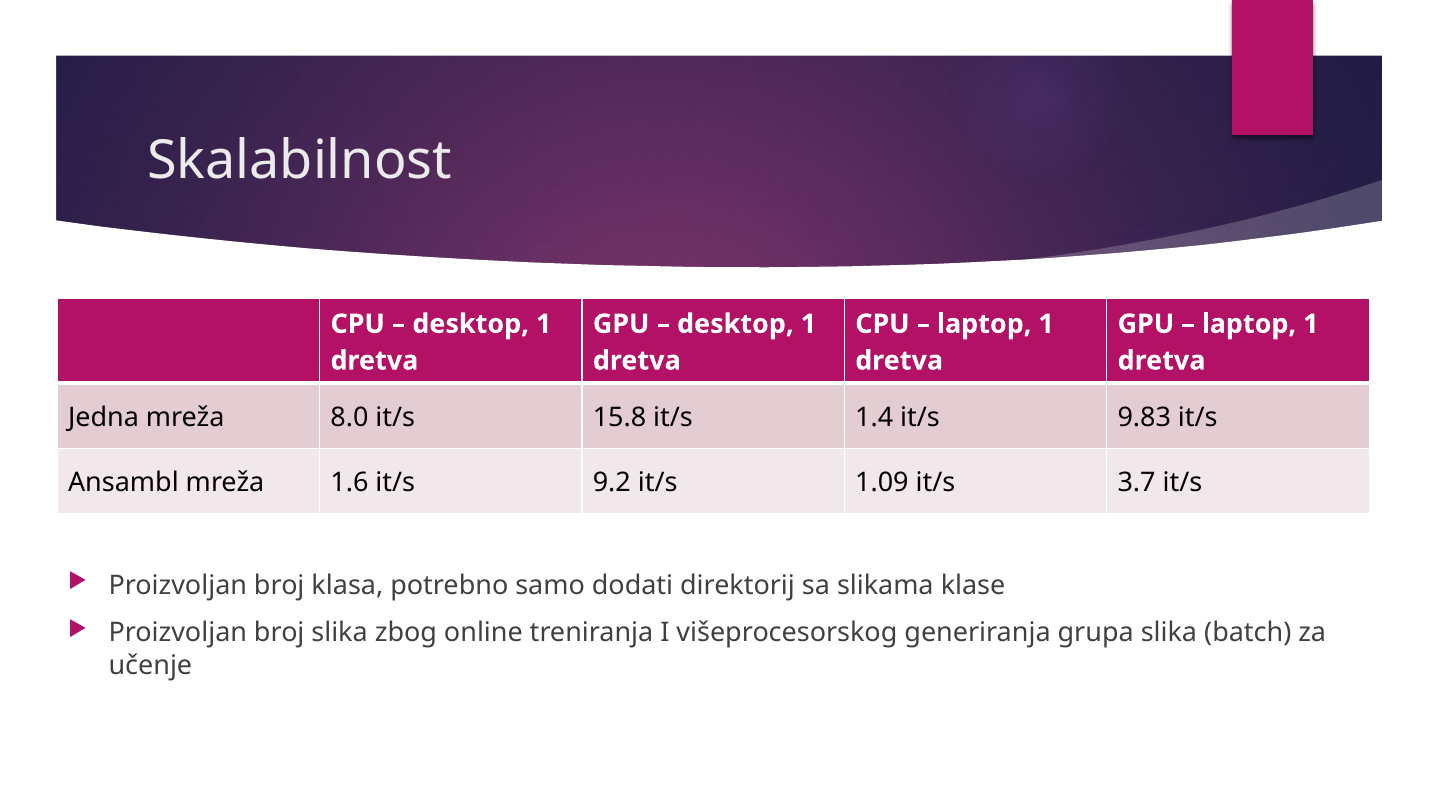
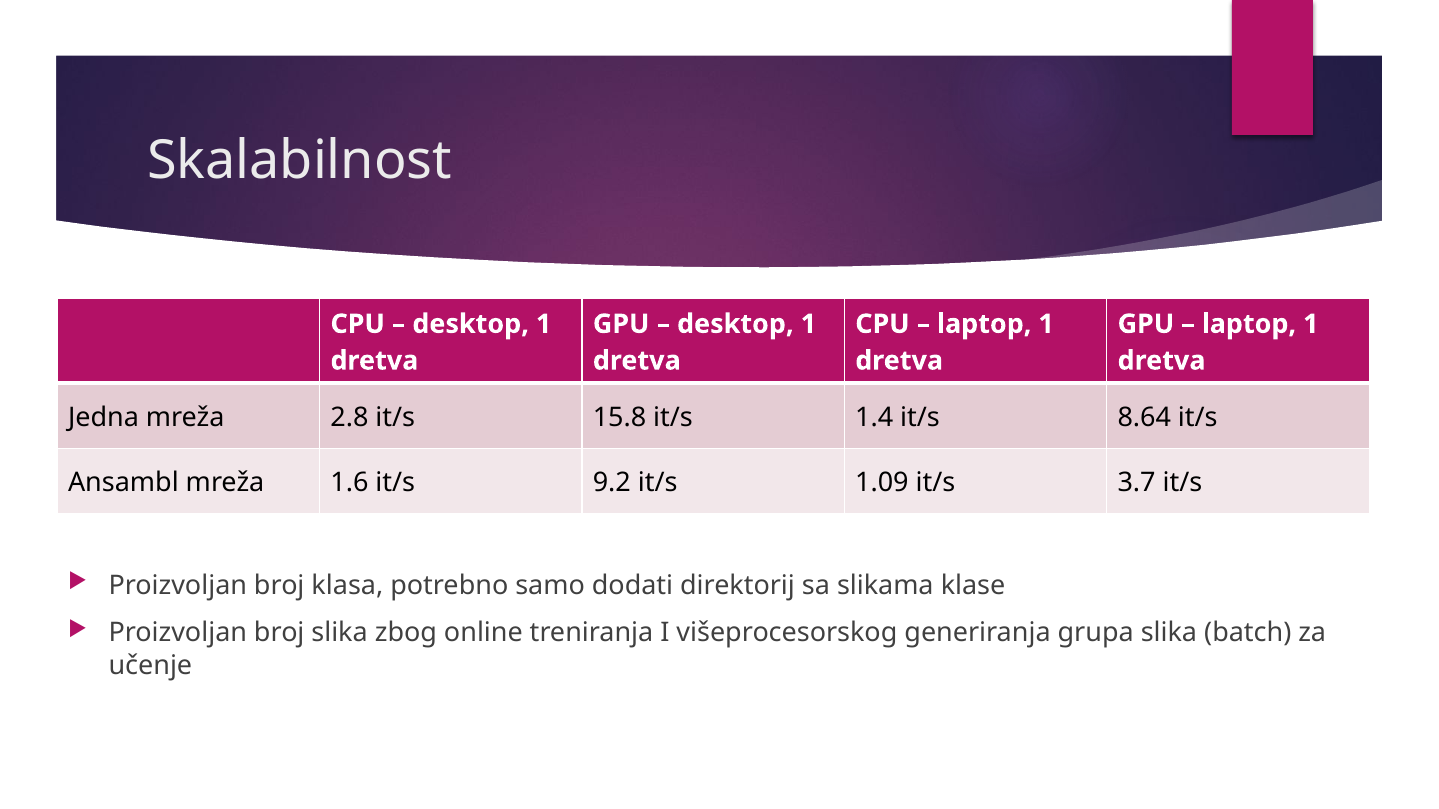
8.0: 8.0 -> 2.8
9.83: 9.83 -> 8.64
